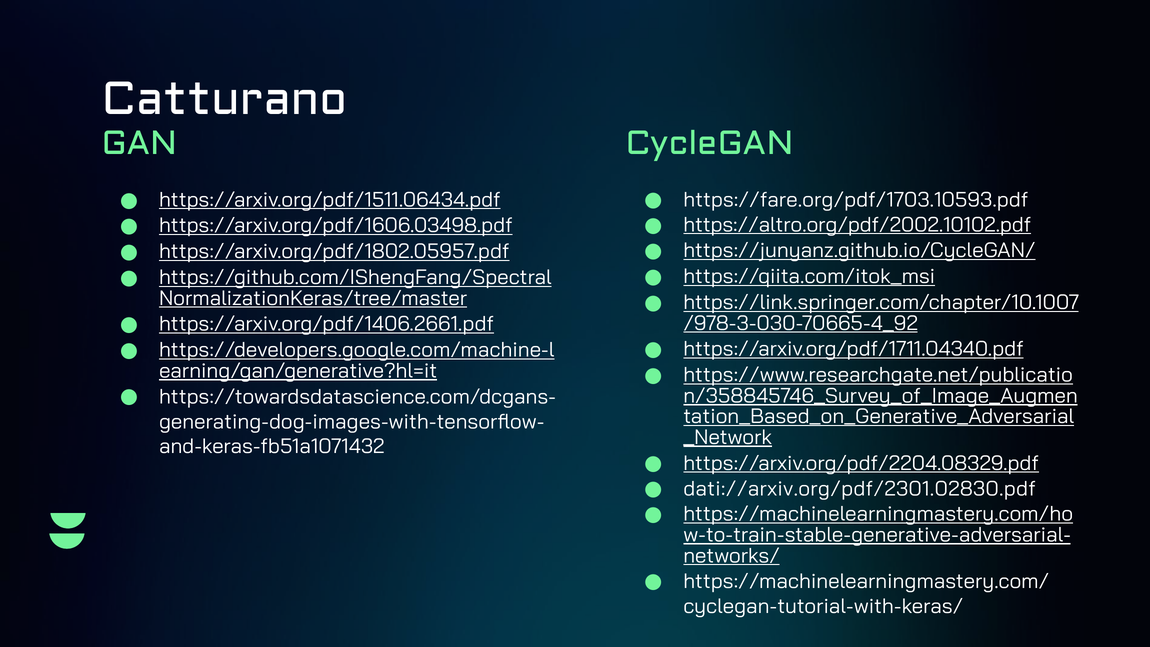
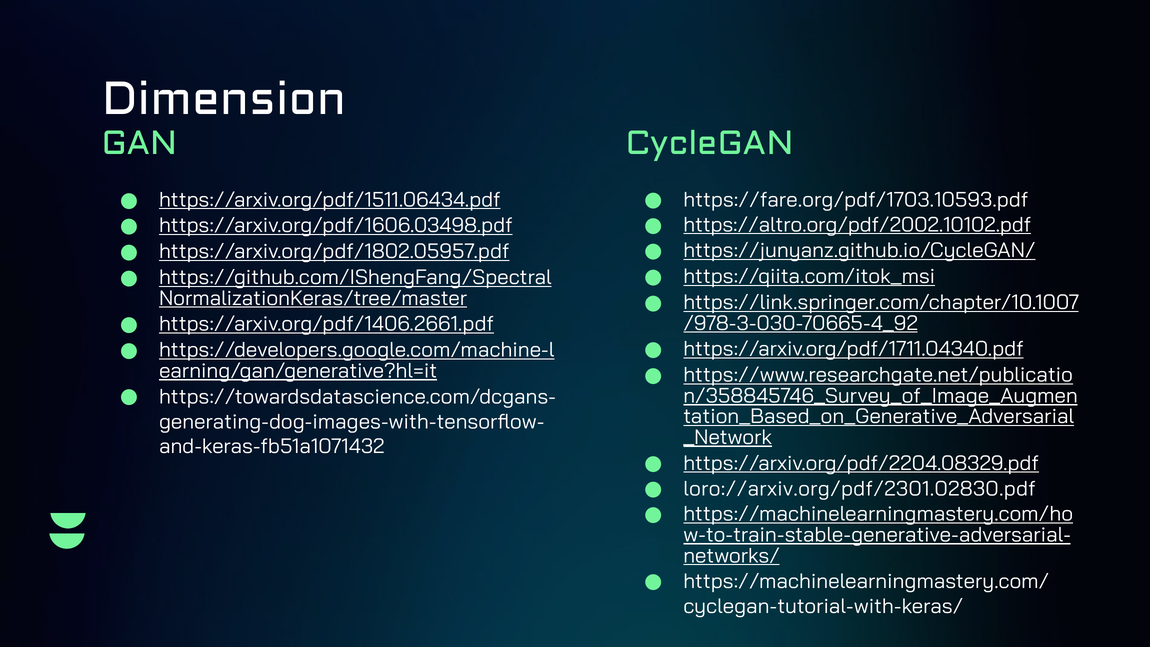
Catturano: Catturano -> Dimension
dati://arxiv.org/pdf/2301.02830.pdf: dati://arxiv.org/pdf/2301.02830.pdf -> loro://arxiv.org/pdf/2301.02830.pdf
